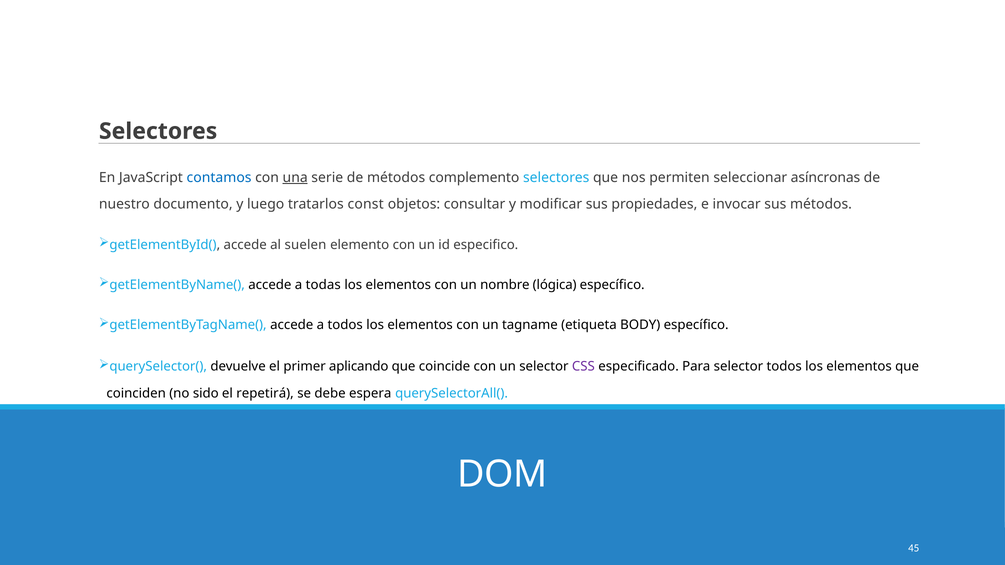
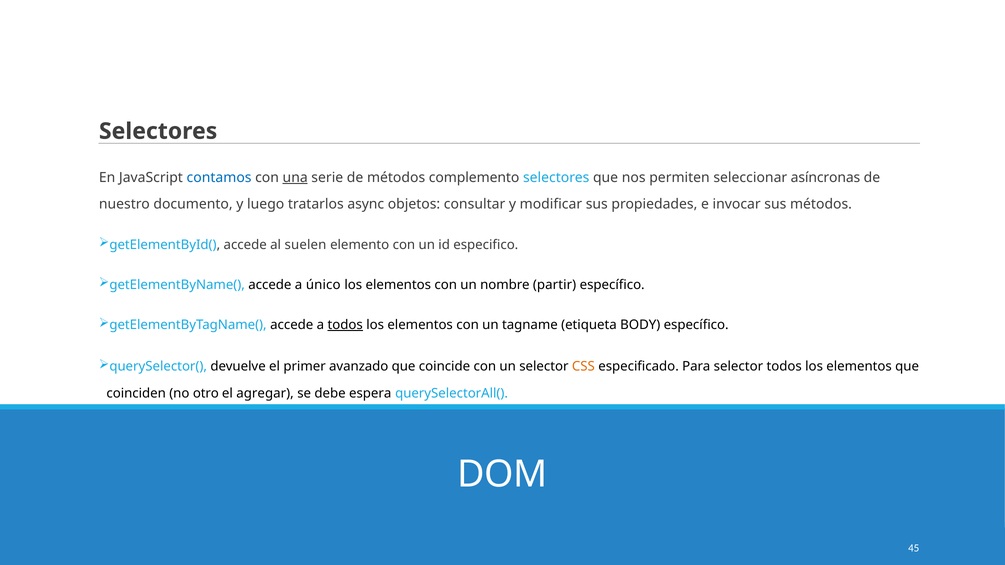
const: const -> async
todas: todas -> único
lógica: lógica -> partir
todos at (345, 325) underline: none -> present
aplicando: aplicando -> avanzado
CSS colour: purple -> orange
sido: sido -> otro
repetirá: repetirá -> agregar
